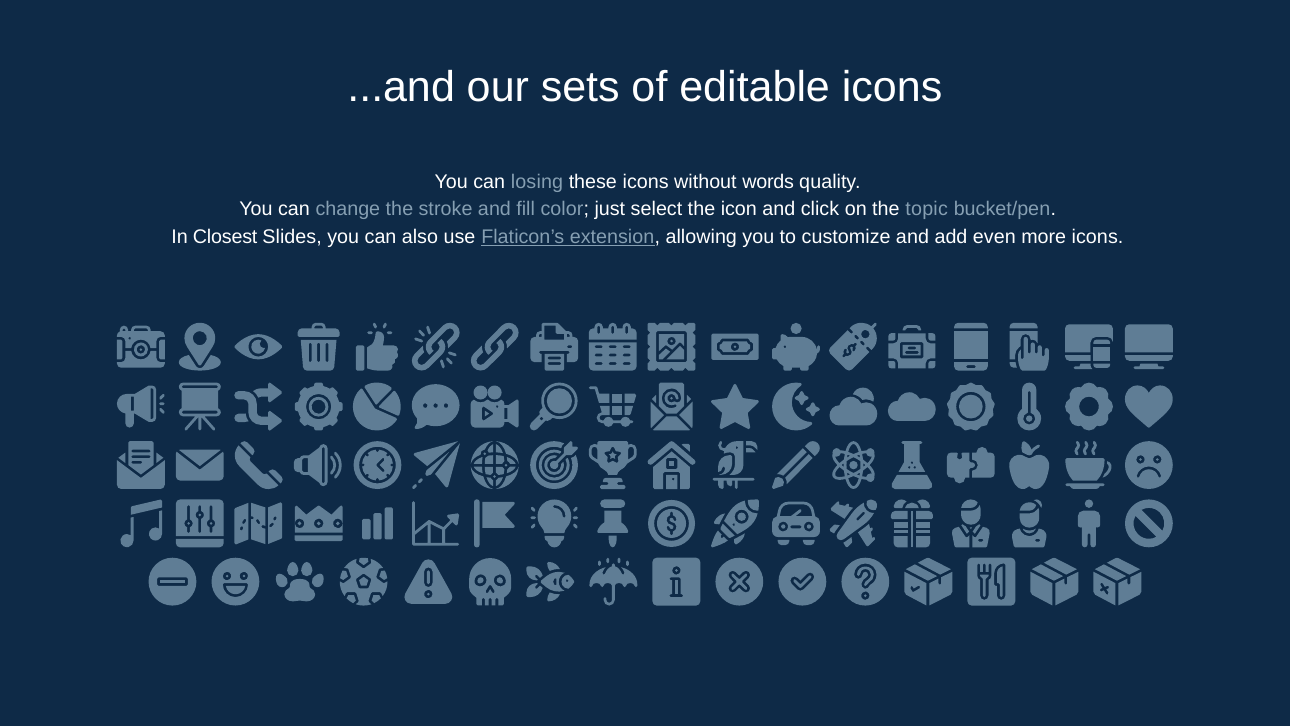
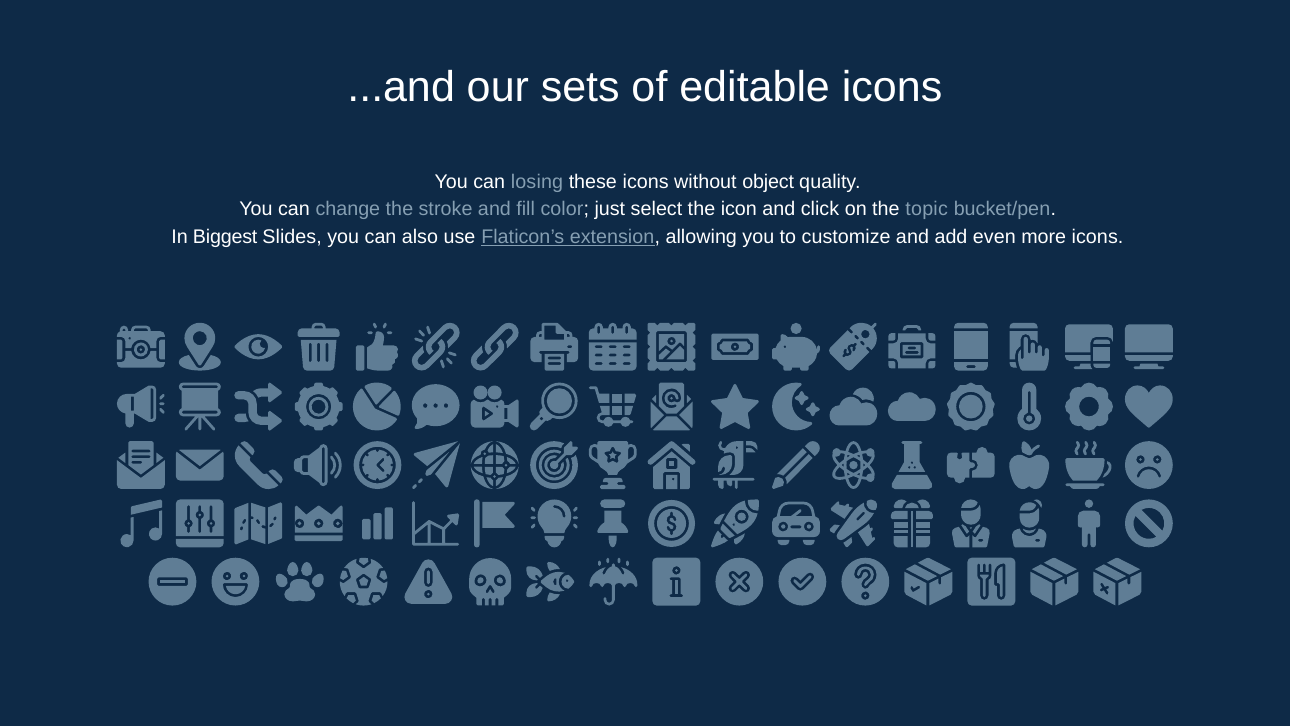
words: words -> object
Closest: Closest -> Biggest
